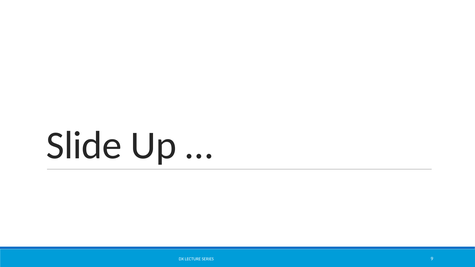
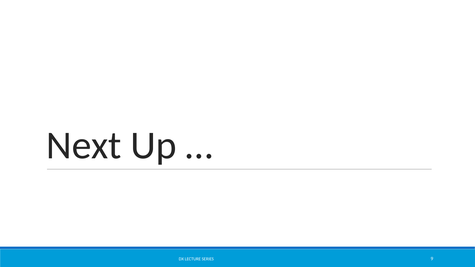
Slide: Slide -> Next
